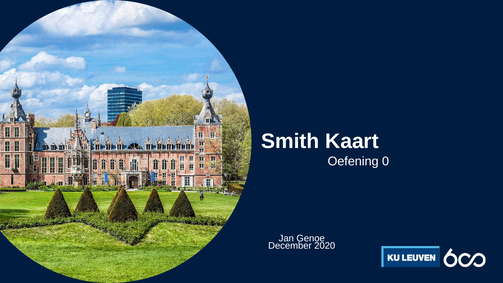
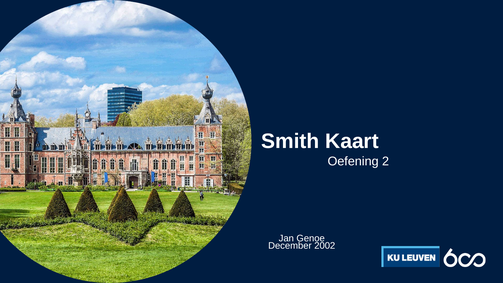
0: 0 -> 2
2020: 2020 -> 2002
